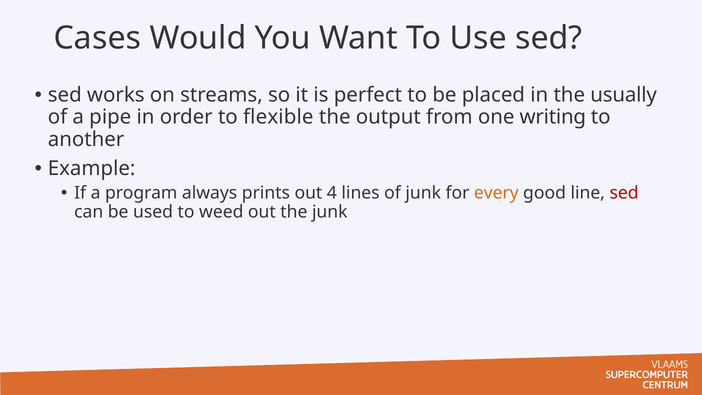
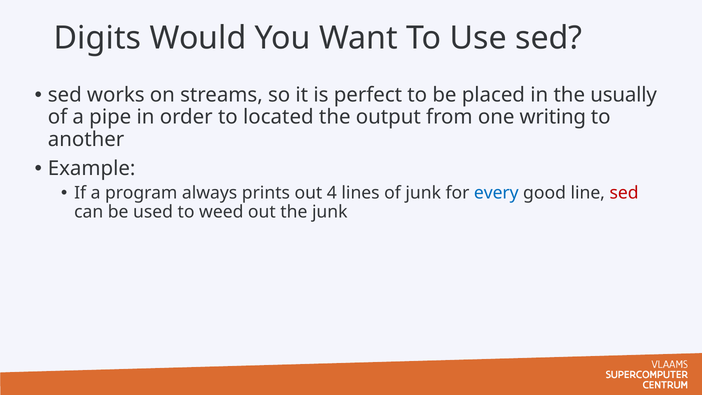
Cases: Cases -> Digits
flexible: flexible -> located
every colour: orange -> blue
